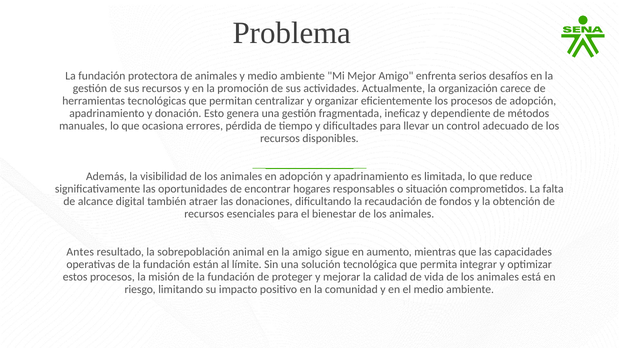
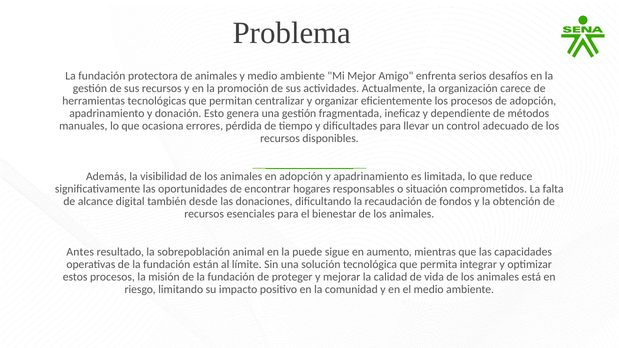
atraer: atraer -> desde
la amigo: amigo -> puede
